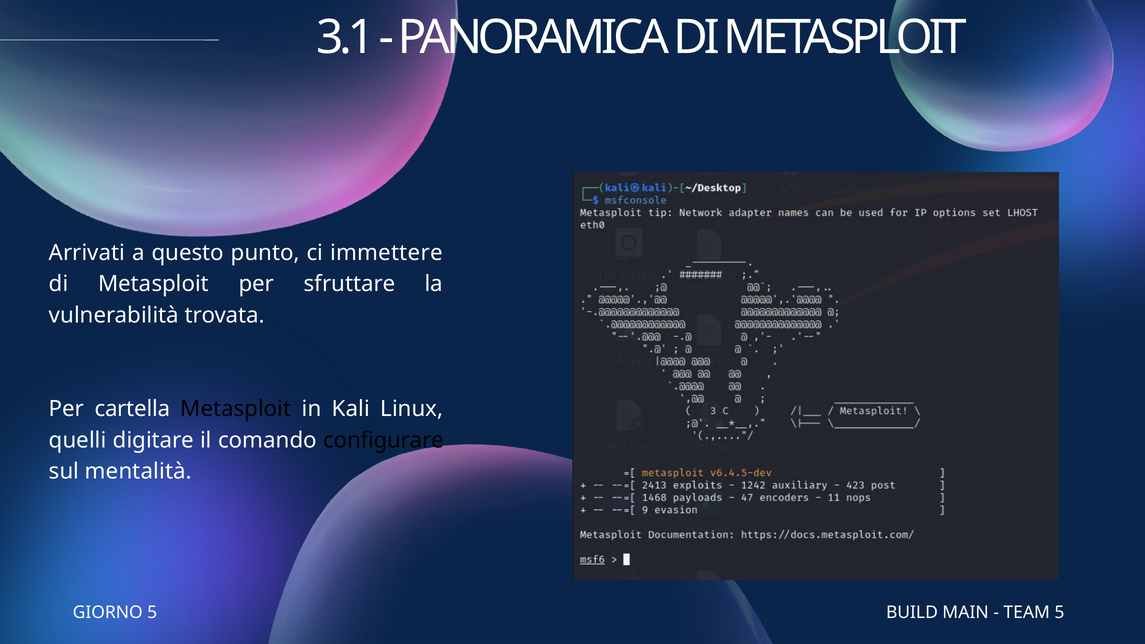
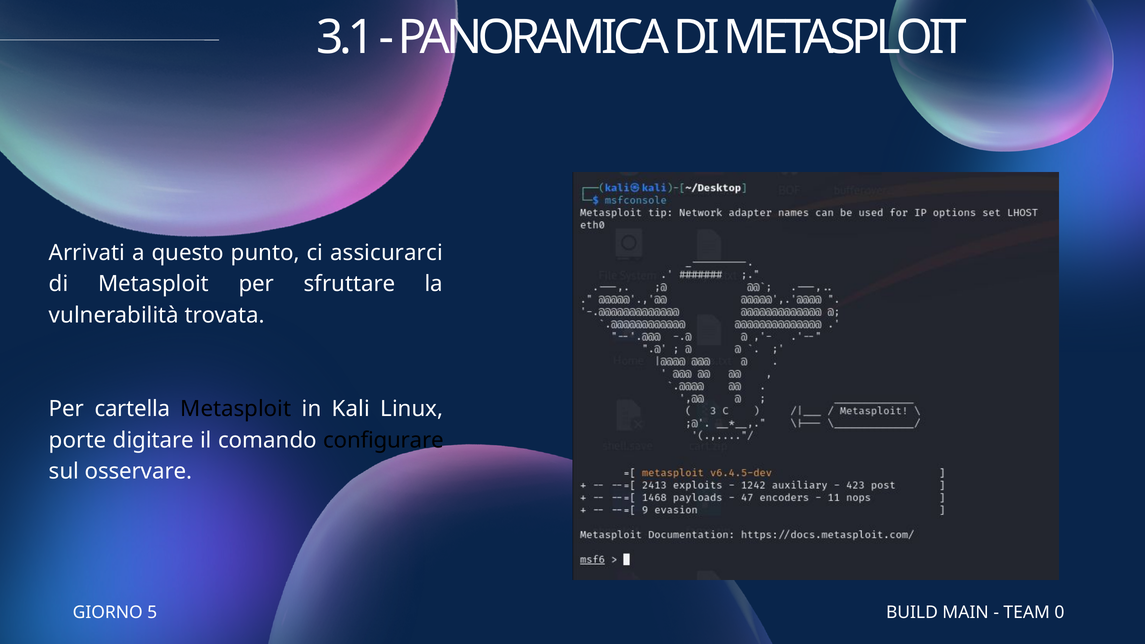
immettere: immettere -> assicurarci
quelli: quelli -> porte
mentalità: mentalità -> osservare
TEAM 5: 5 -> 0
